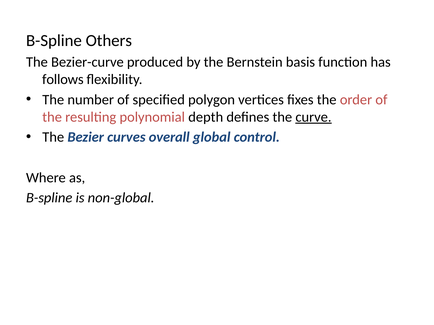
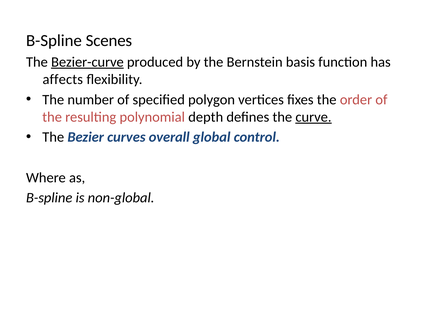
Others: Others -> Scenes
Bezier-curve underline: none -> present
follows: follows -> affects
